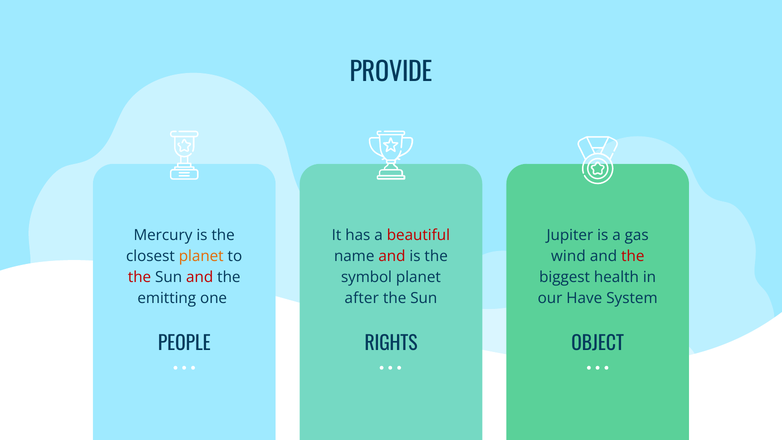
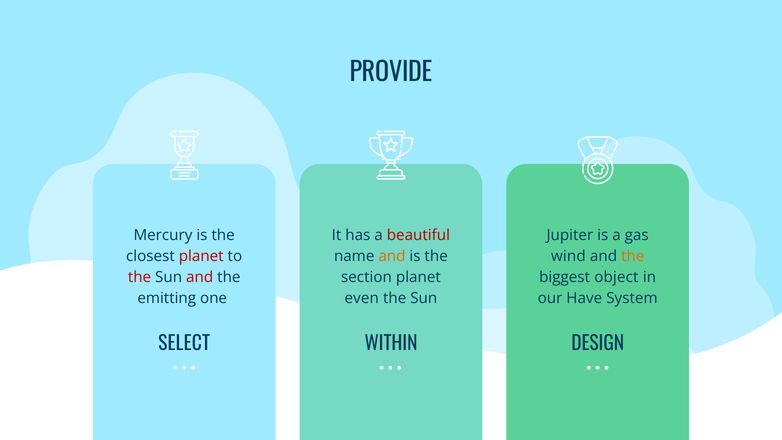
planet at (201, 256) colour: orange -> red
and at (392, 256) colour: red -> orange
the at (633, 256) colour: red -> orange
symbol: symbol -> section
health: health -> object
after: after -> even
PEOPLE: PEOPLE -> SELECT
RIGHTS: RIGHTS -> WITHIN
OBJECT: OBJECT -> DESIGN
